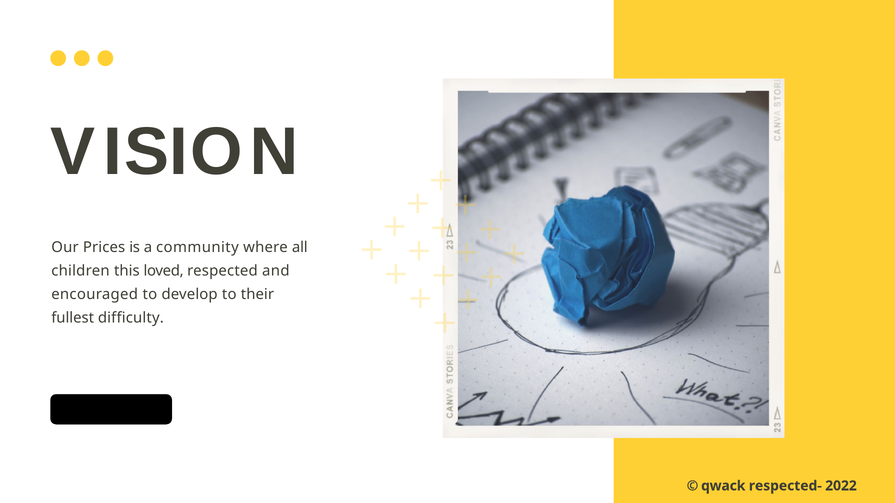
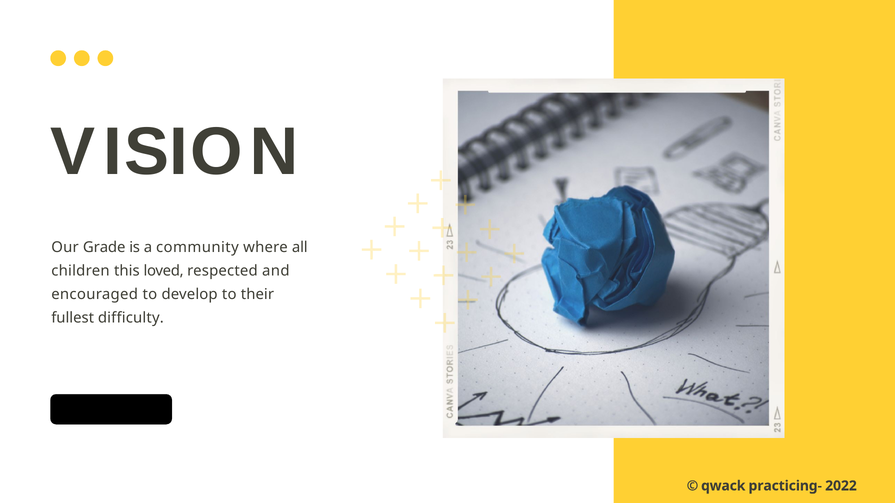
Prices: Prices -> Grade
respected-: respected- -> practicing-
